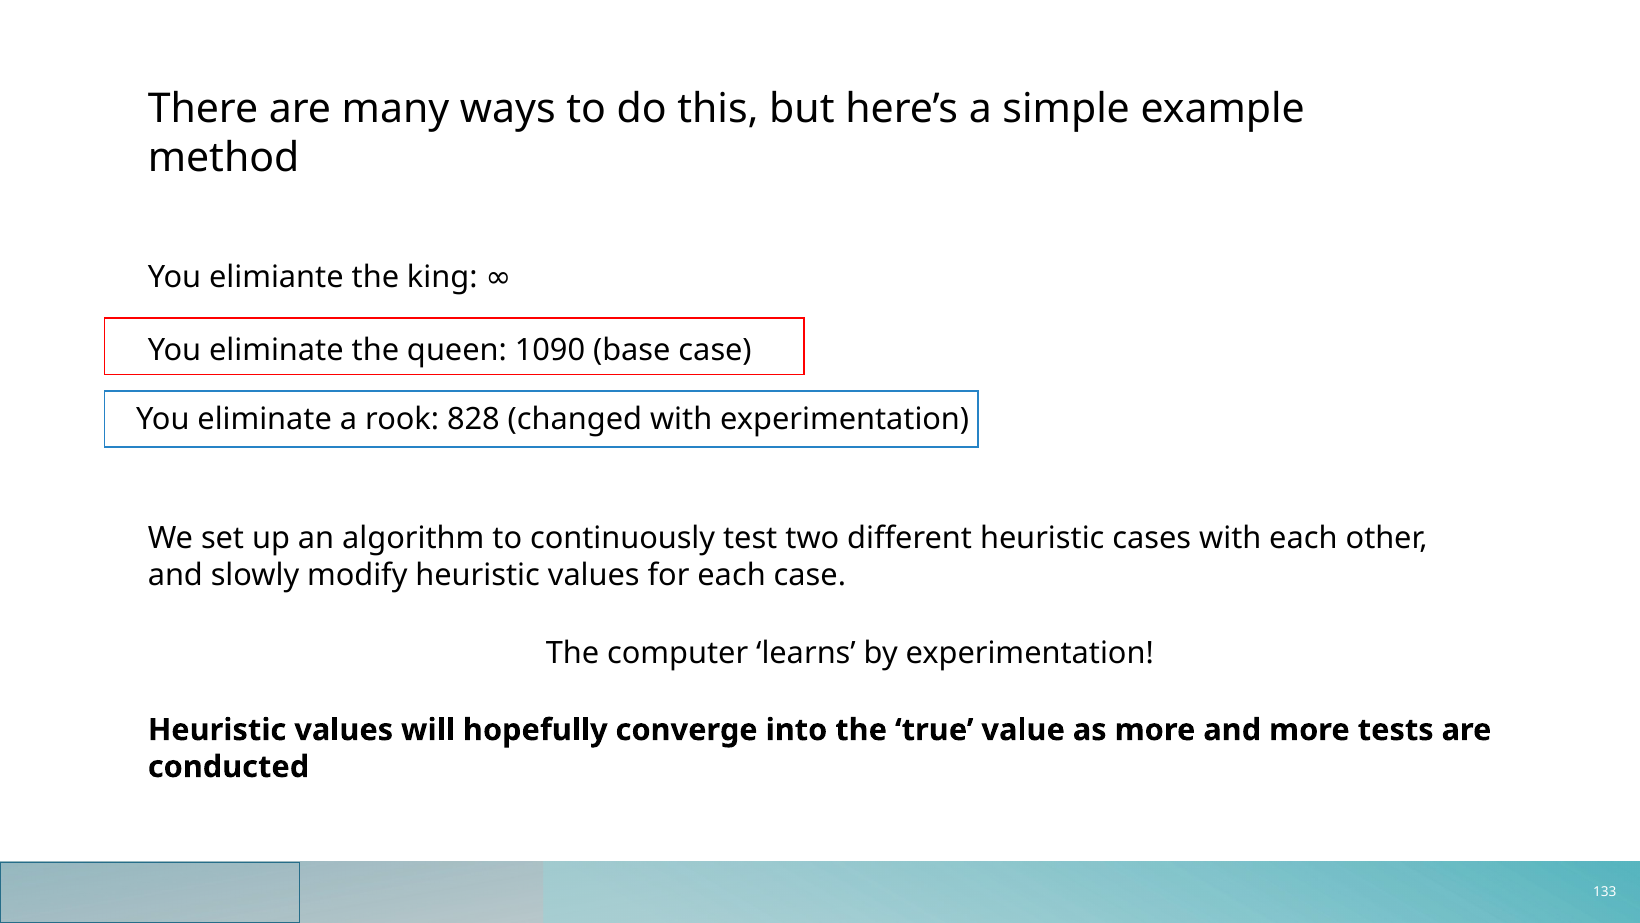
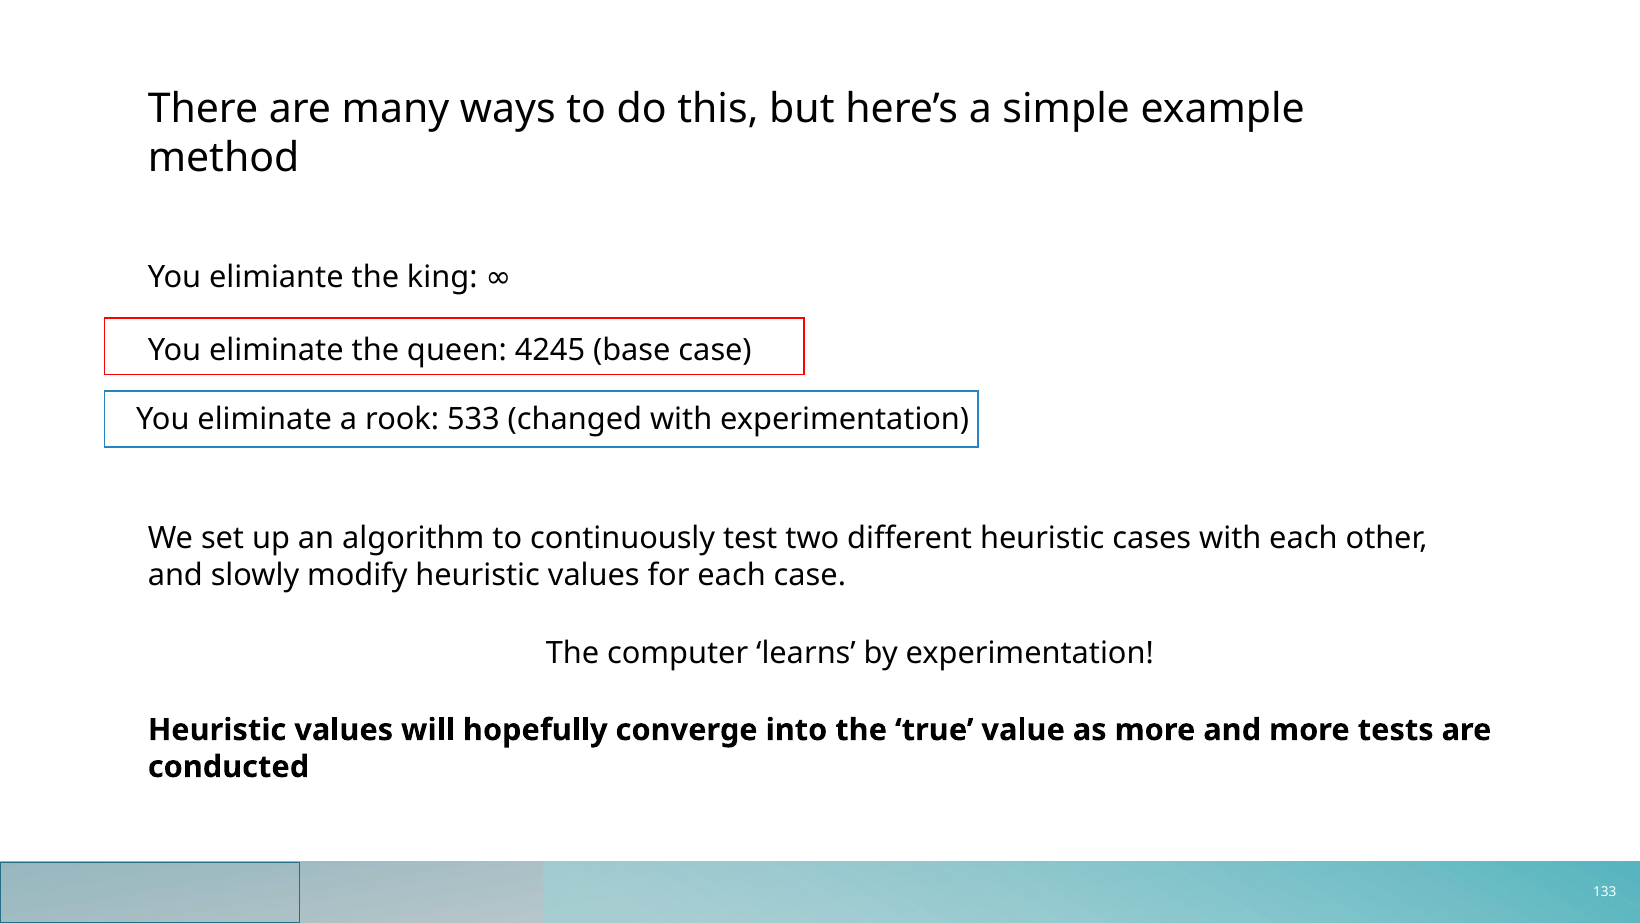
1090: 1090 -> 4245
828: 828 -> 533
